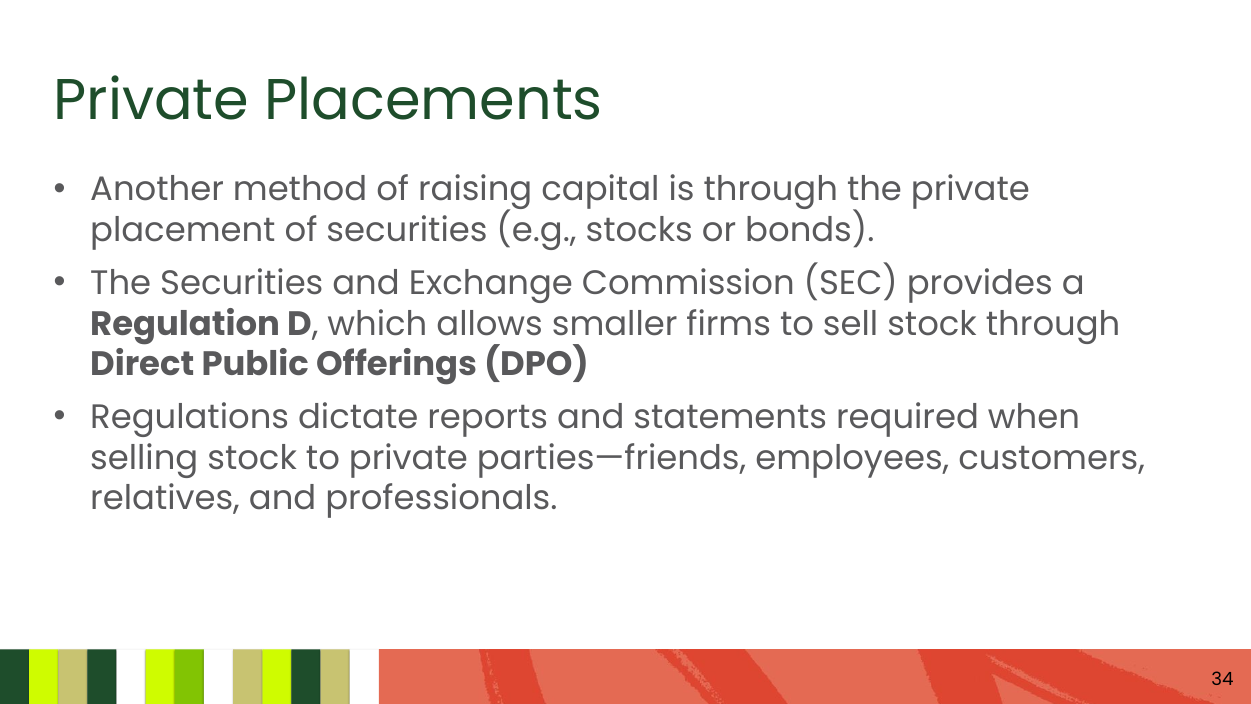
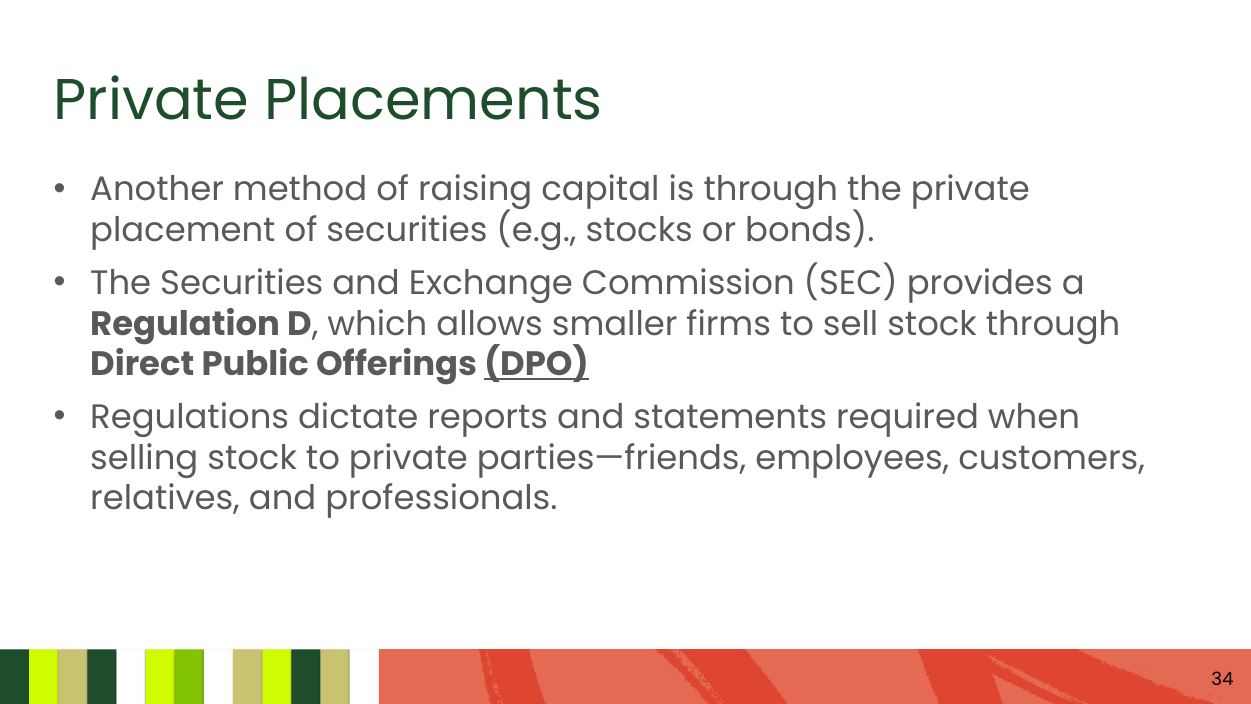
DPO underline: none -> present
